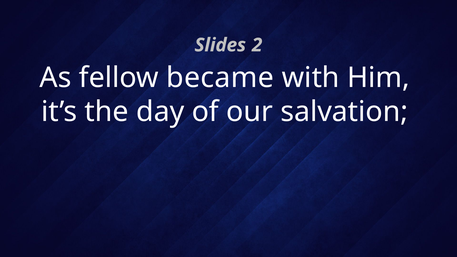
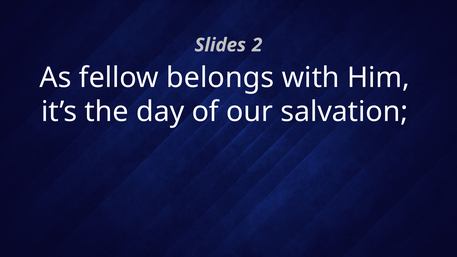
became: became -> belongs
